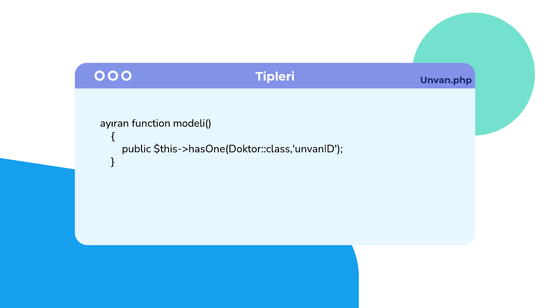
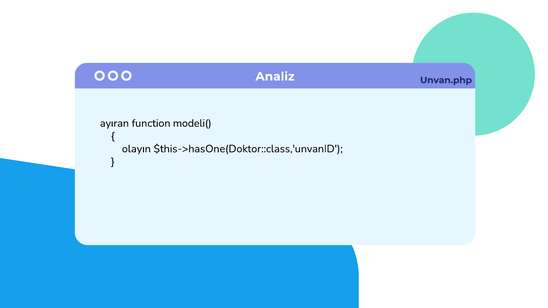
Tipleri: Tipleri -> Analiz
public: public -> olayın
